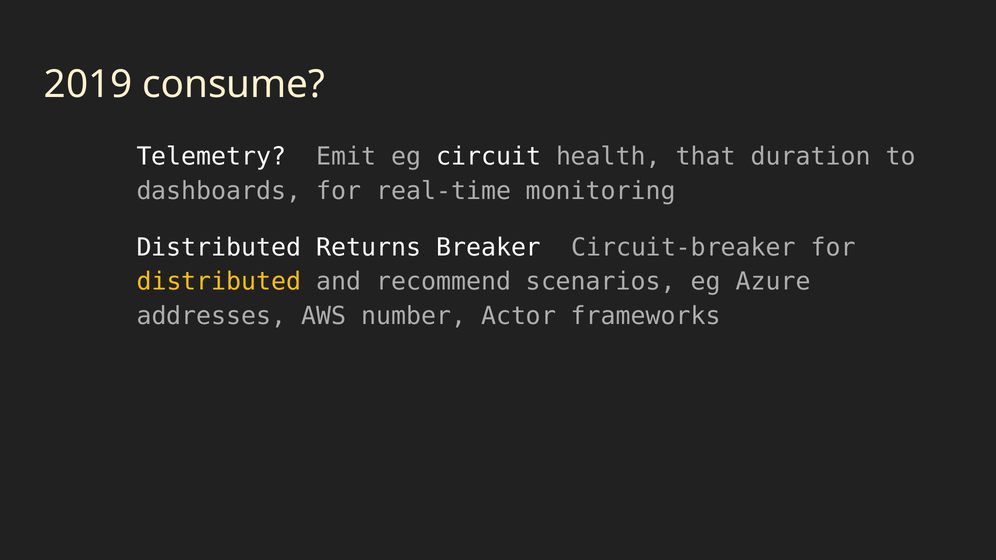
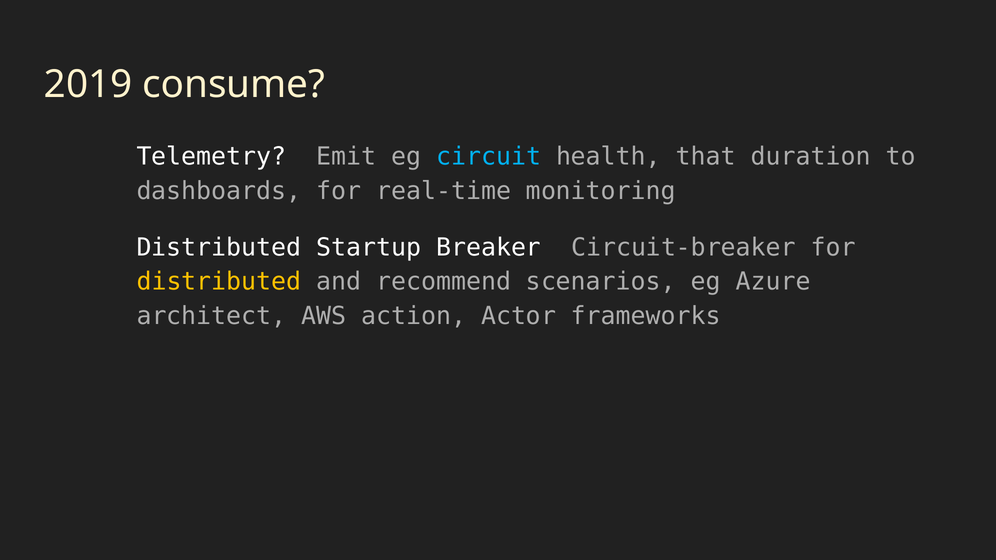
circuit colour: white -> light blue
Returns: Returns -> Startup
addresses: addresses -> architect
number: number -> action
